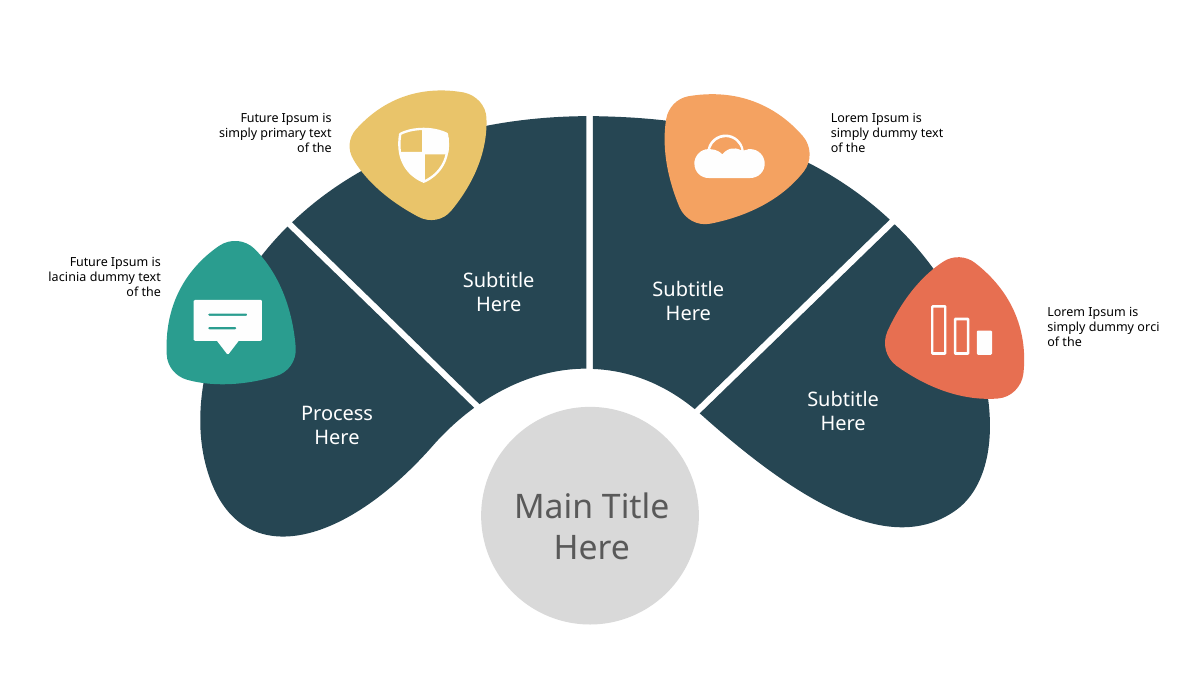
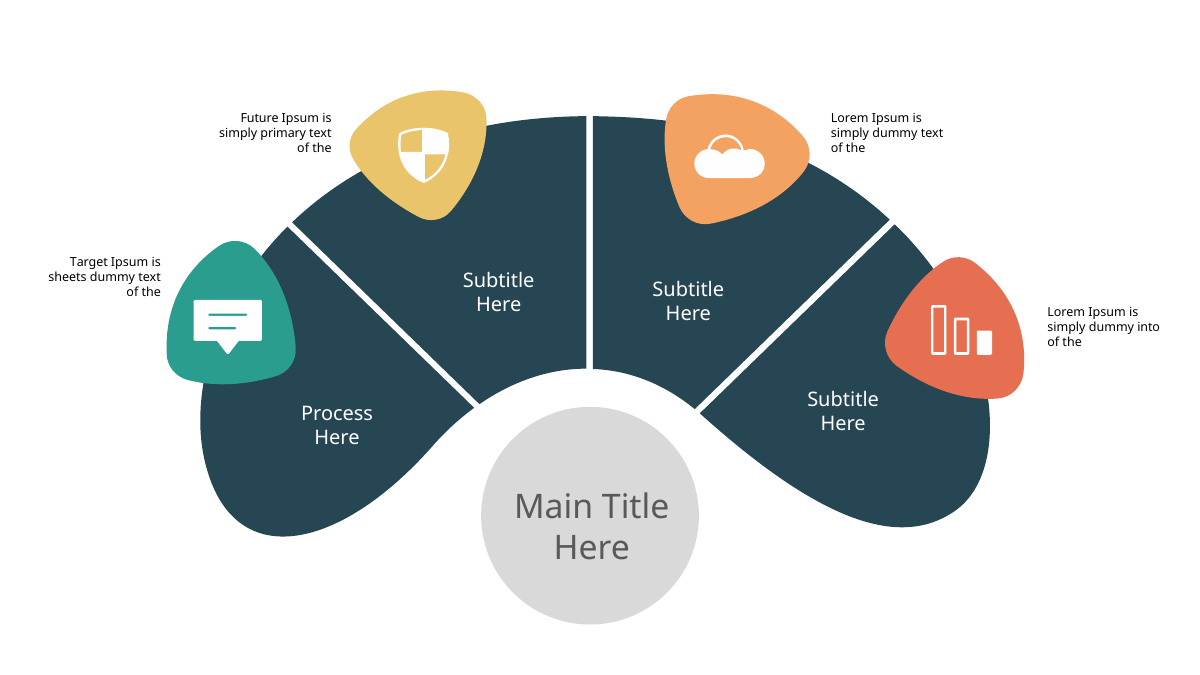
Future at (89, 263): Future -> Target
lacinia: lacinia -> sheets
orci: orci -> into
